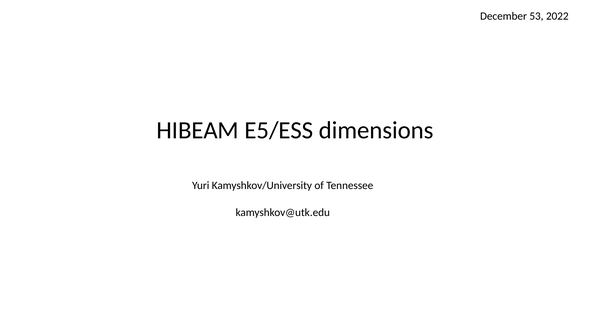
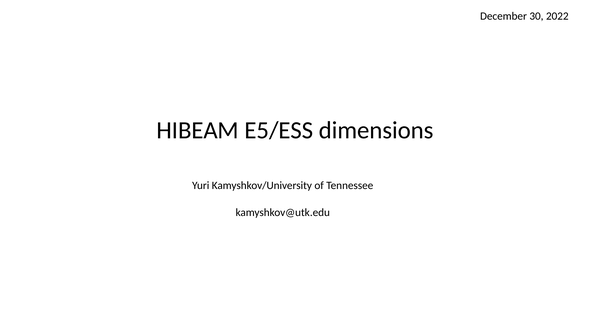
53: 53 -> 30
